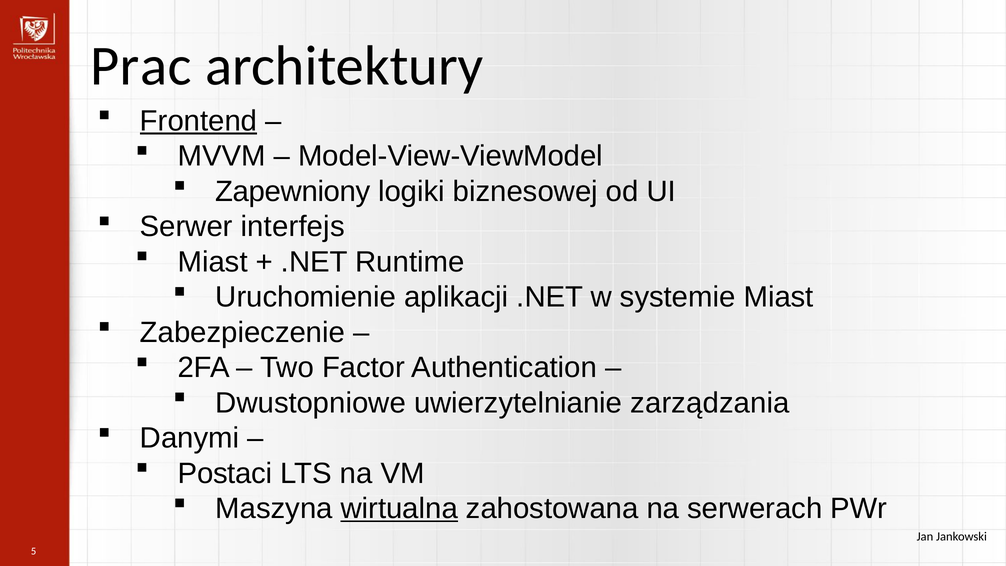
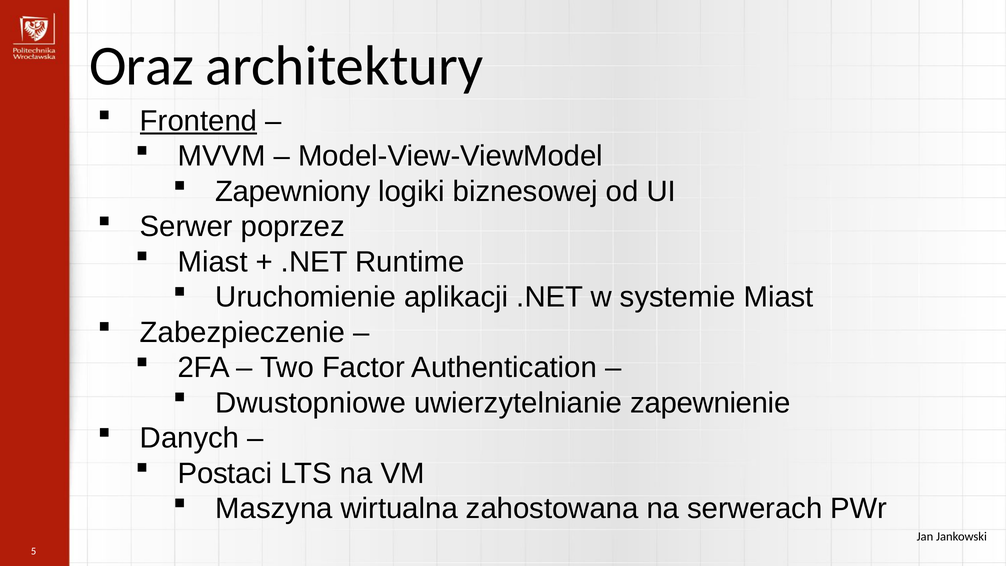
Prac: Prac -> Oraz
interfejs: interfejs -> poprzez
zarządzania: zarządzania -> zapewnienie
Danymi: Danymi -> Danych
wirtualna underline: present -> none
